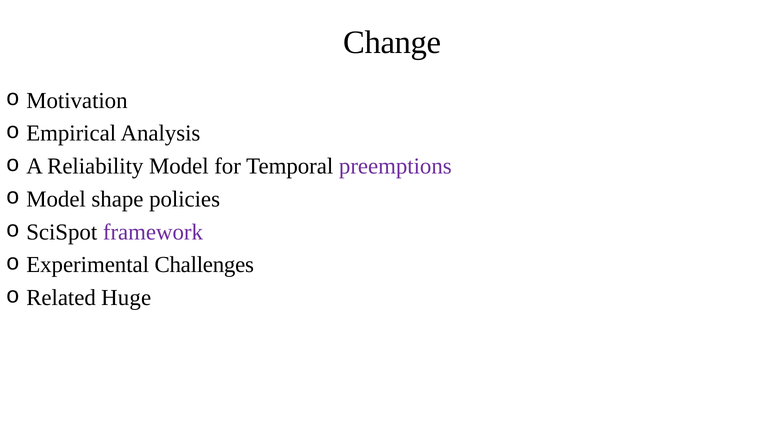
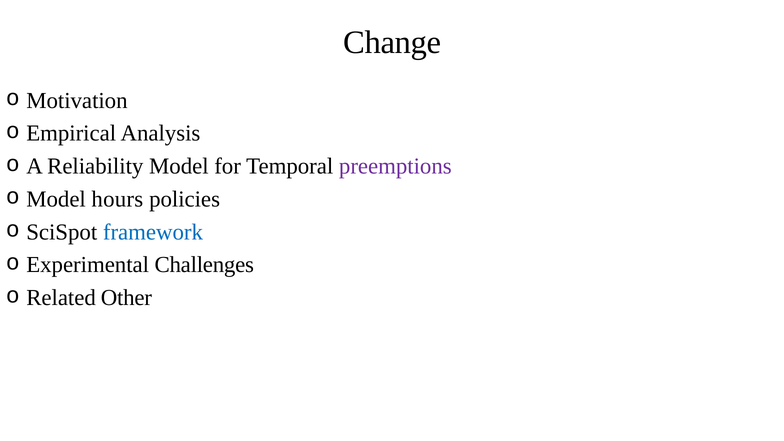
shape: shape -> hours
framework colour: purple -> blue
Huge: Huge -> Other
